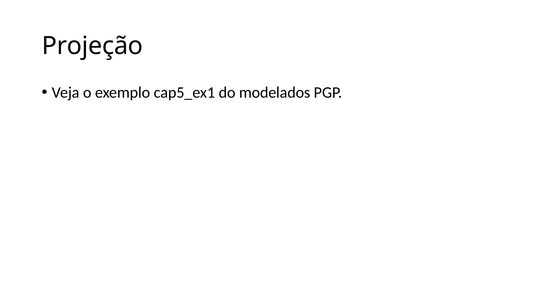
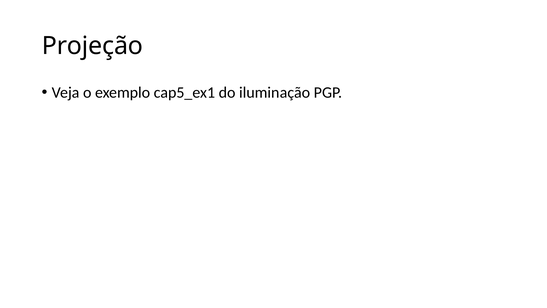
modelados: modelados -> iluminação
